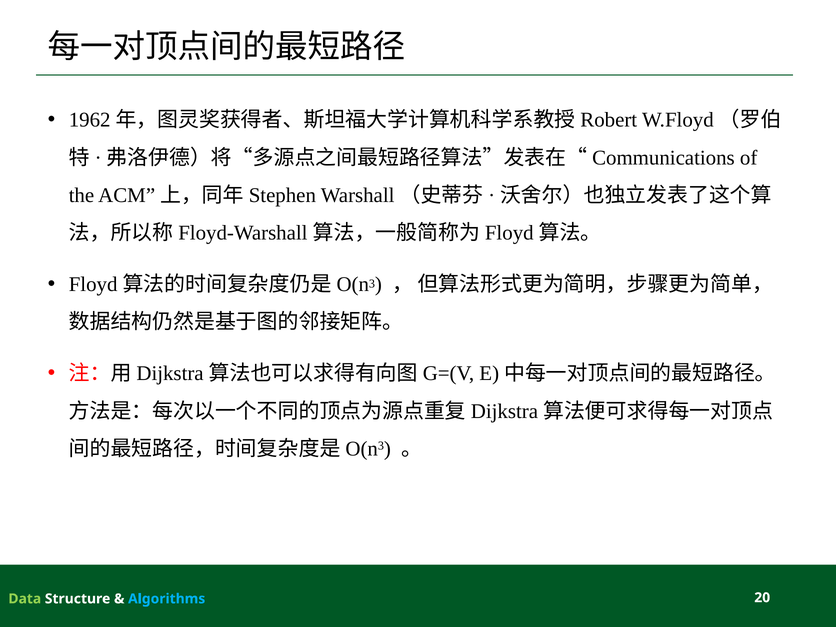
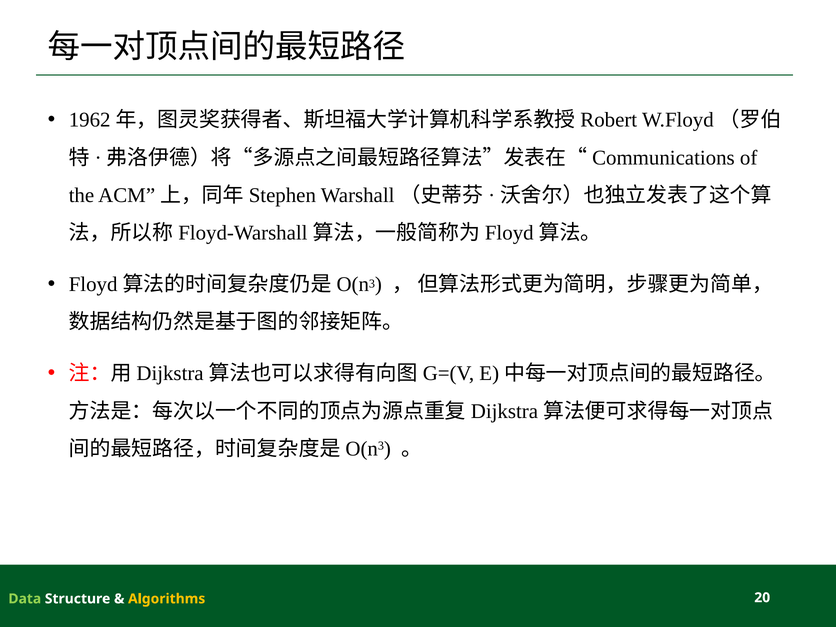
Algorithms colour: light blue -> yellow
